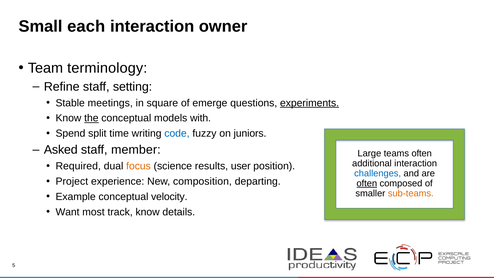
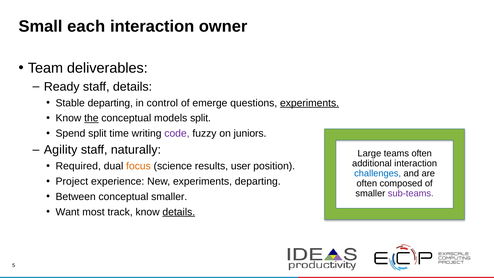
terminology: terminology -> deliverables
Refine: Refine -> Ready
staff setting: setting -> details
Stable meetings: meetings -> departing
square: square -> control
models with: with -> split
code colour: blue -> purple
Asked: Asked -> Agility
member: member -> naturally
New composition: composition -> experiments
often at (367, 183) underline: present -> none
sub-teams colour: orange -> purple
Example: Example -> Between
conceptual velocity: velocity -> smaller
details at (179, 212) underline: none -> present
